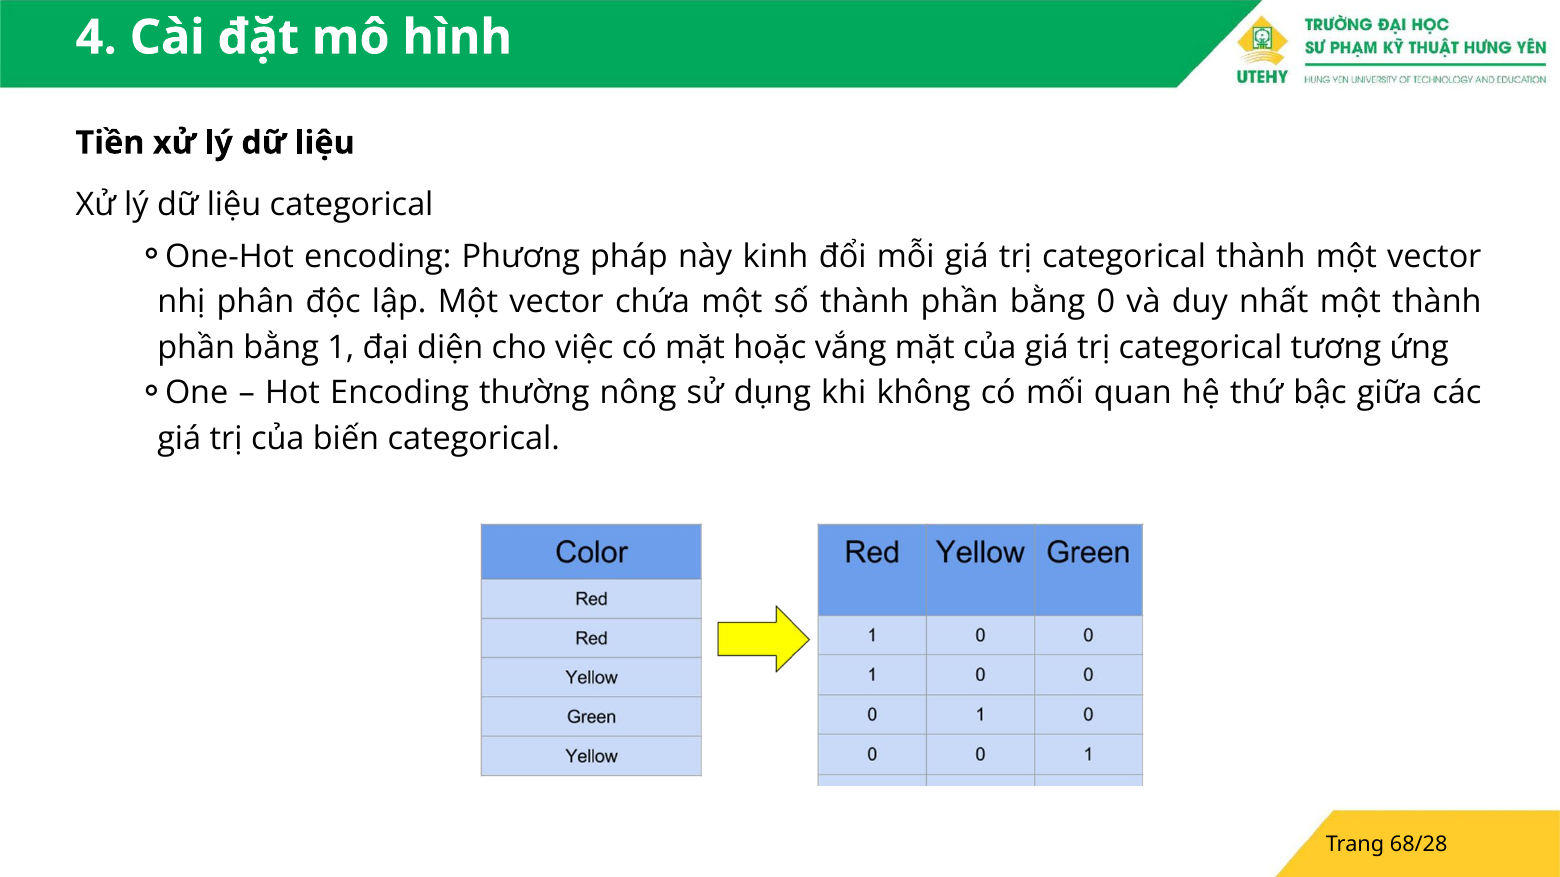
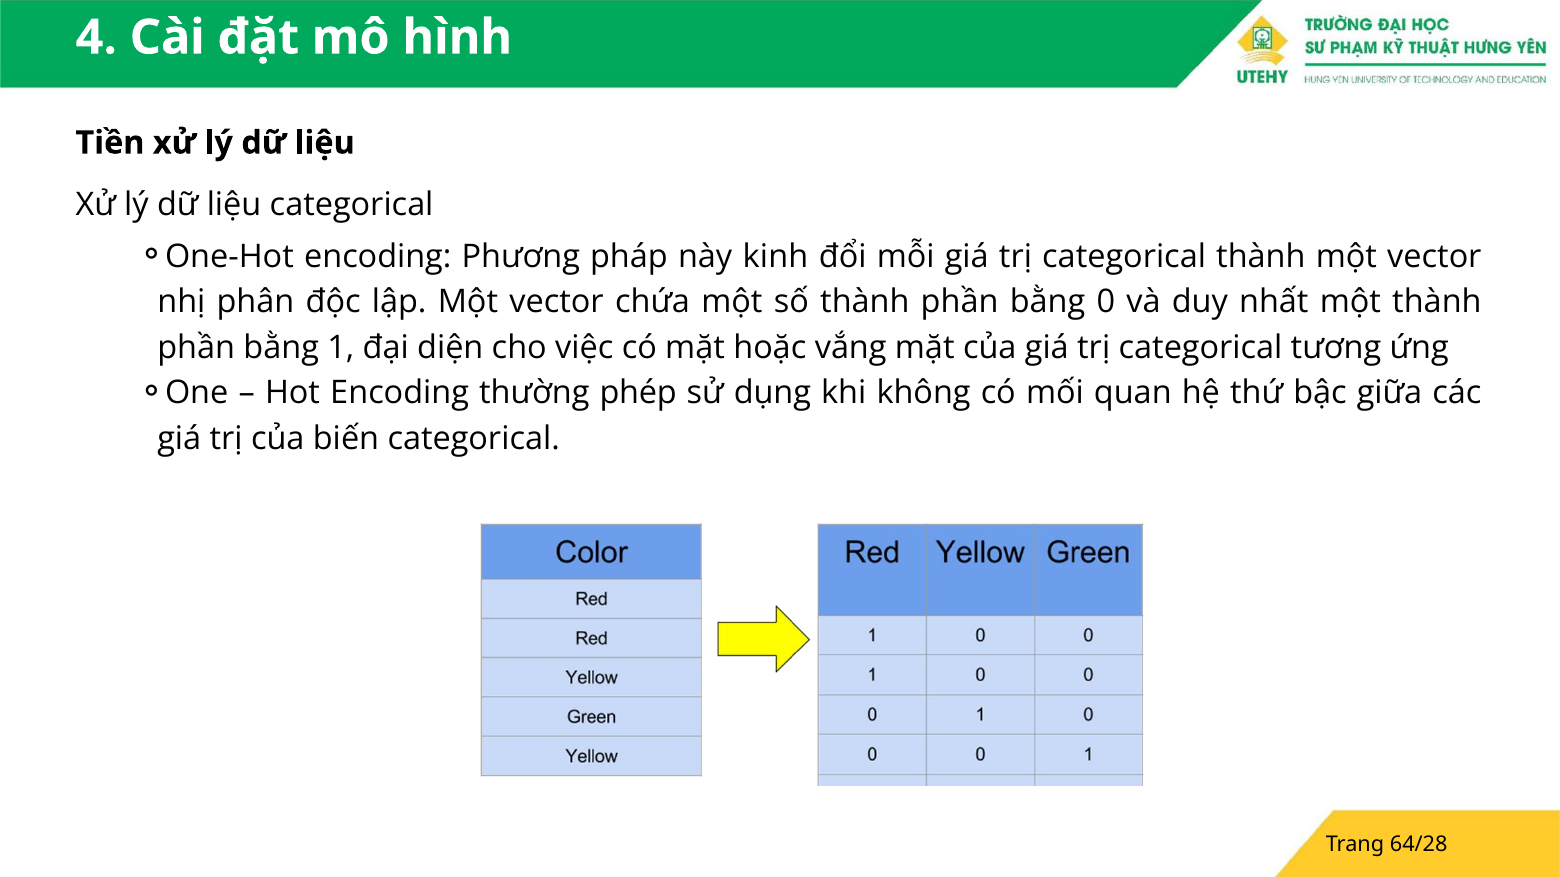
nông: nông -> phép
68/28: 68/28 -> 64/28
